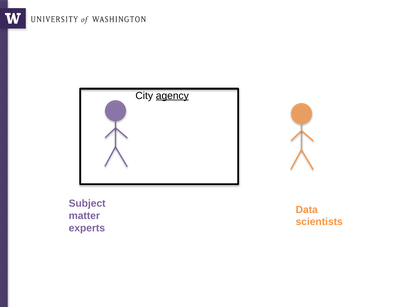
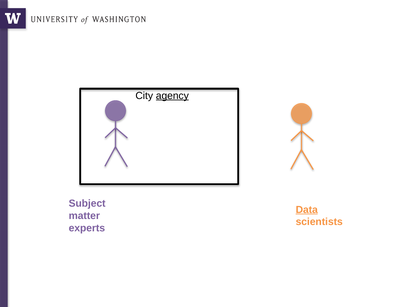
Data underline: none -> present
